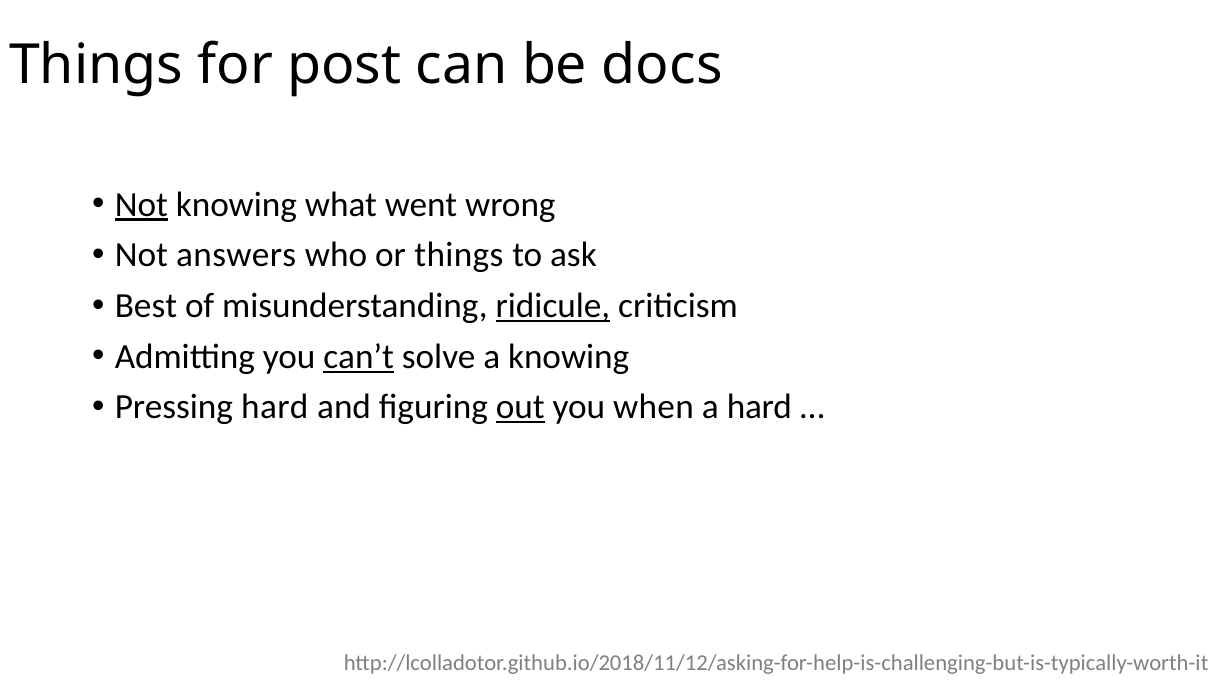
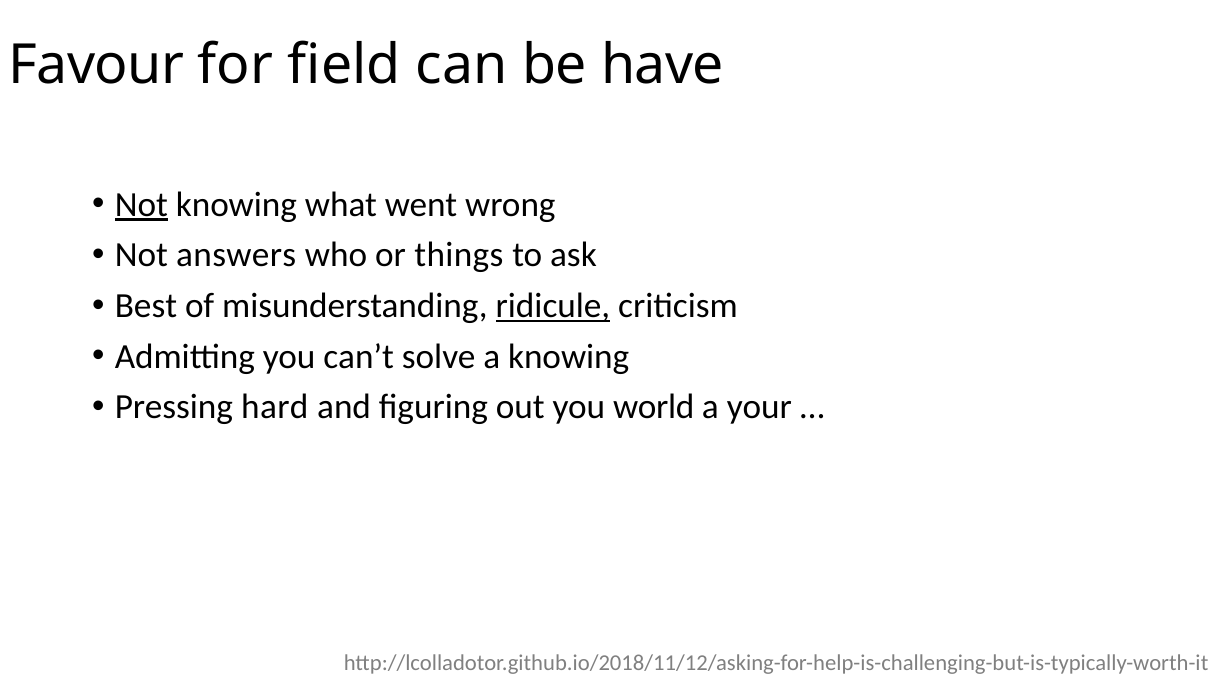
Things at (96, 65): Things -> Favour
post: post -> field
docs: docs -> have
can’t underline: present -> none
out underline: present -> none
when: when -> world
a hard: hard -> your
